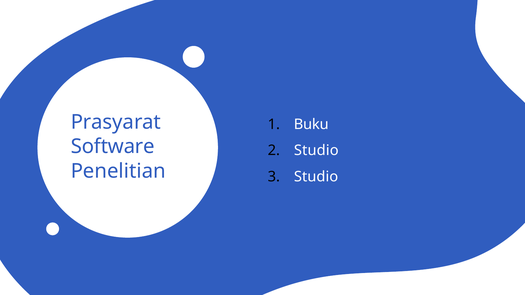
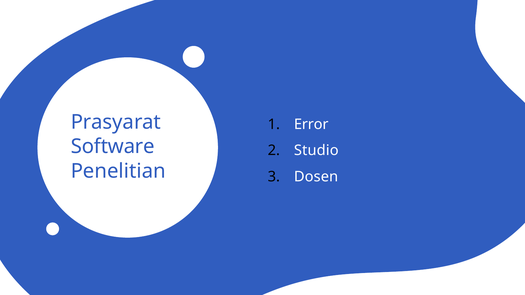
Buku: Buku -> Error
Studio at (316, 177): Studio -> Dosen
